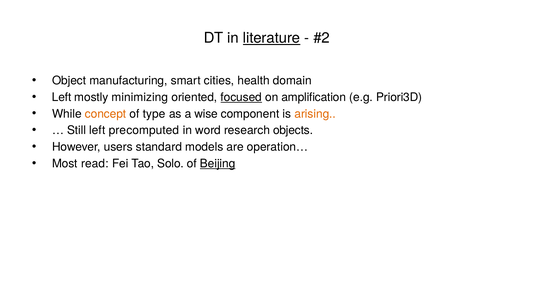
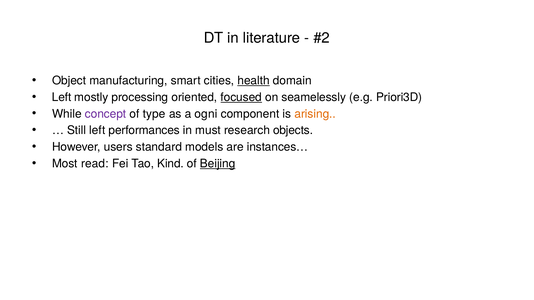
literature underline: present -> none
health underline: none -> present
minimizing: minimizing -> processing
amplification: amplification -> seamelessly
concept colour: orange -> purple
wise: wise -> ogni
precomputed: precomputed -> performances
word: word -> must
operation…: operation… -> instances…
Solo: Solo -> Kind
